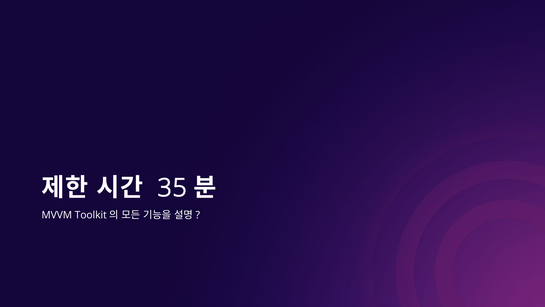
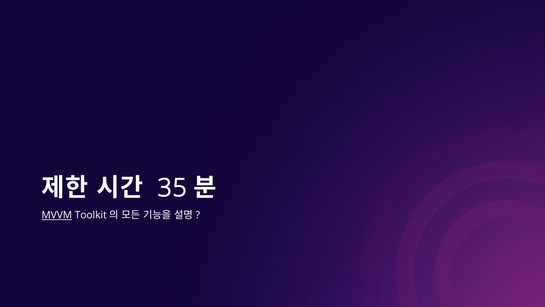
MVVM underline: none -> present
